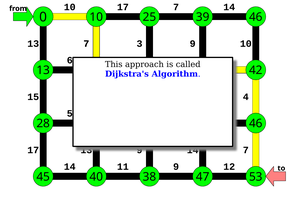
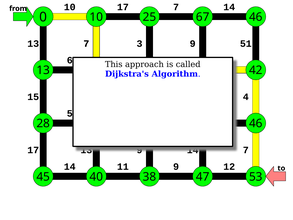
39: 39 -> 67
10 at (246, 44): 10 -> 51
